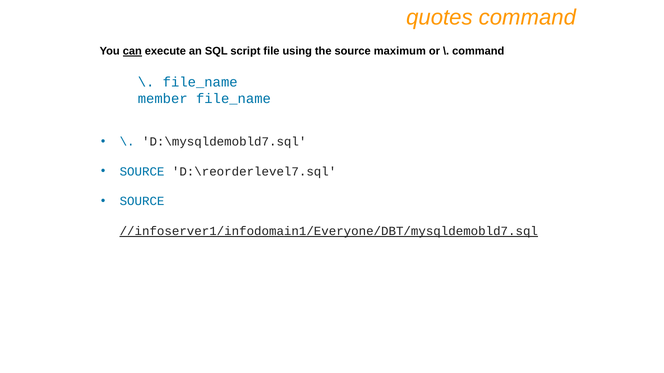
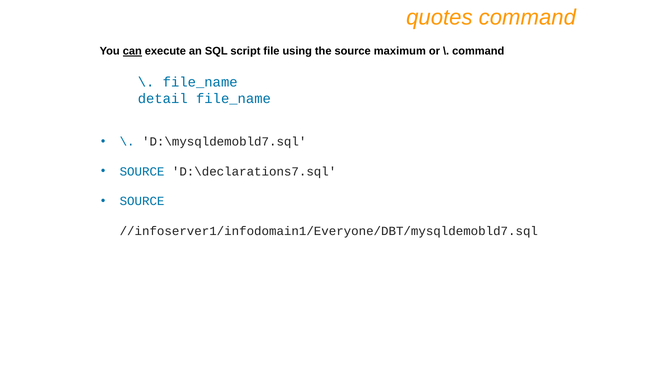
member: member -> detail
D:\reorderlevel7.sql: D:\reorderlevel7.sql -> D:\declarations7.sql
//infoserver1/infodomain1/Everyone/DBT/mysqldemobld7.sql underline: present -> none
